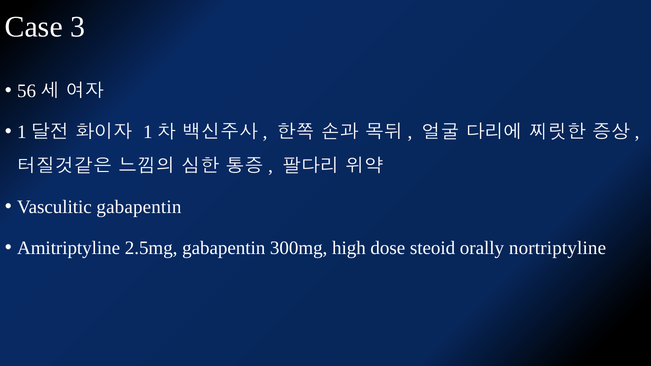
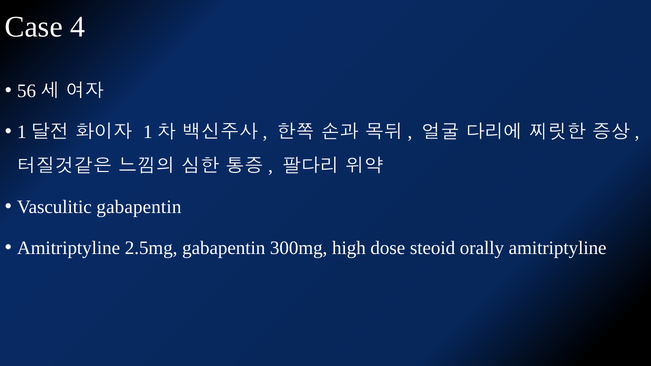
3: 3 -> 4
orally nortriptyline: nortriptyline -> amitriptyline
